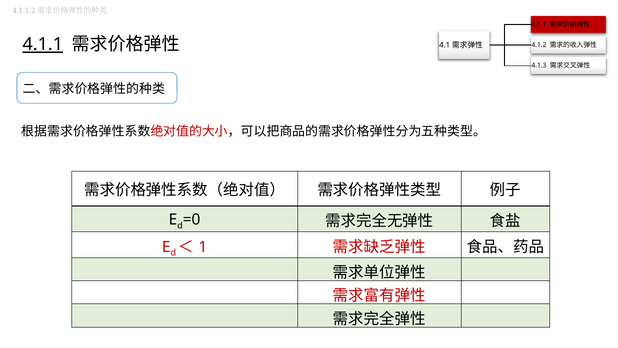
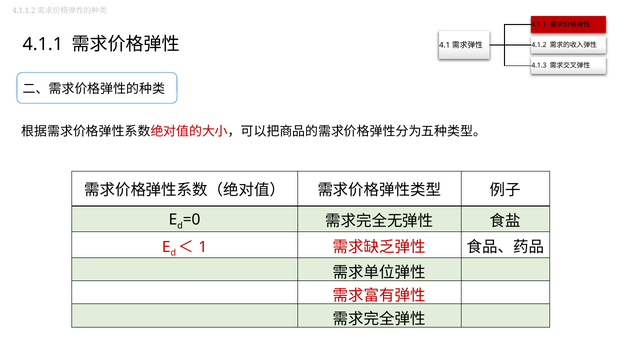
4.1.1 at (43, 44) underline: present -> none
